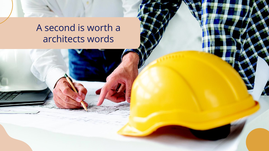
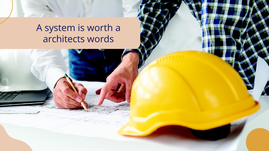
second: second -> system
